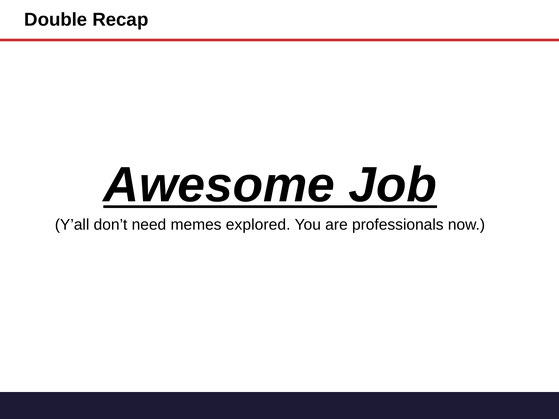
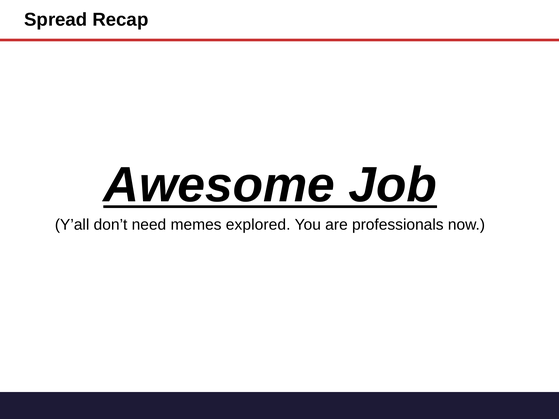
Double: Double -> Spread
